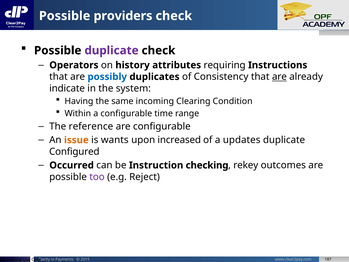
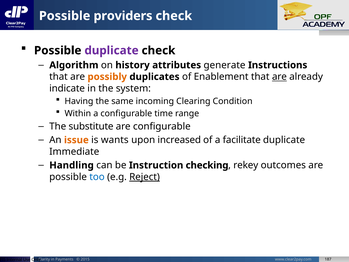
Operators: Operators -> Algorithm
requiring: requiring -> generate
possibly colour: blue -> orange
Consistency: Consistency -> Enablement
reference: reference -> substitute
updates: updates -> facilitate
Configured: Configured -> Immediate
Occurred: Occurred -> Handling
too colour: purple -> blue
Reject underline: none -> present
